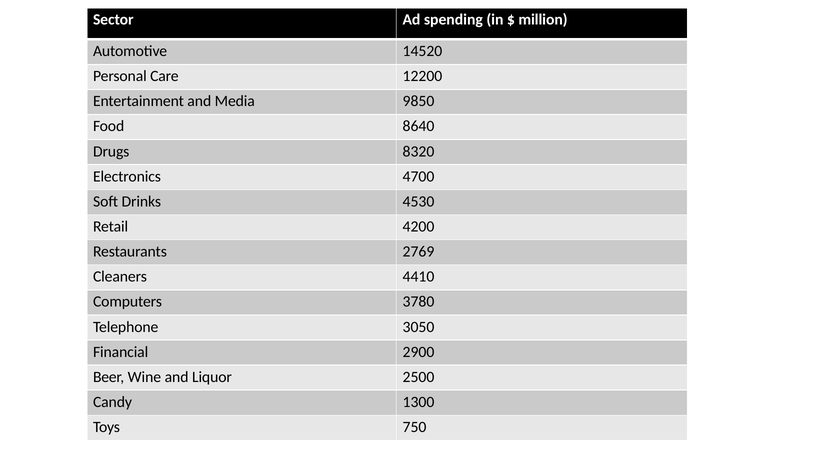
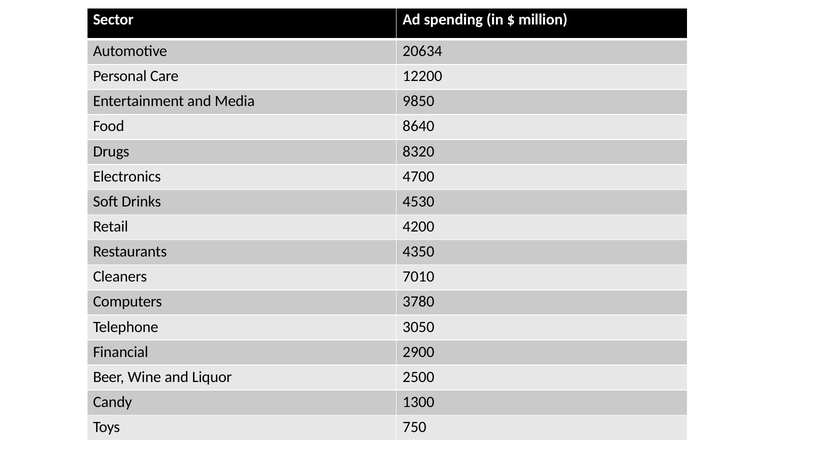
14520: 14520 -> 20634
2769: 2769 -> 4350
4410: 4410 -> 7010
